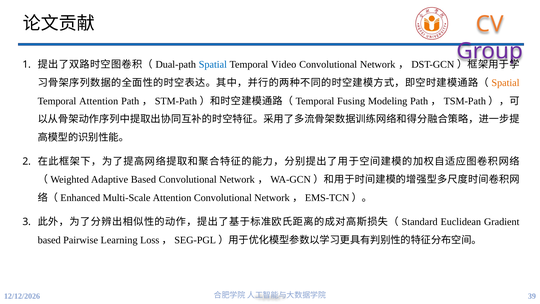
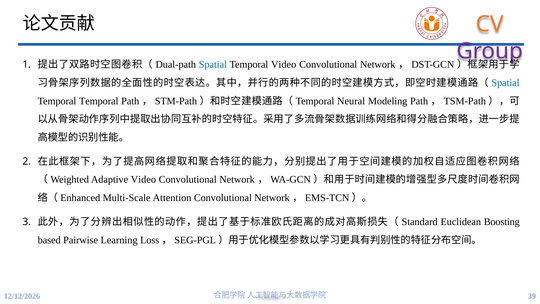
Spatial at (505, 83) colour: orange -> blue
Temporal Attention: Attention -> Temporal
Fusing: Fusing -> Neural
Adaptive Based: Based -> Video
Gradient: Gradient -> Boosting
